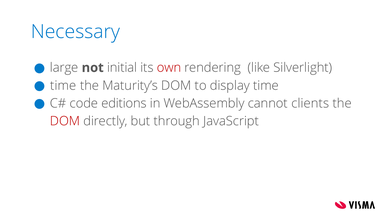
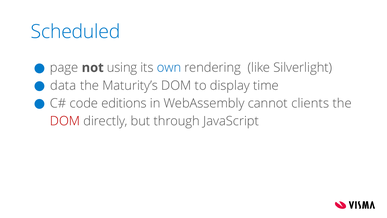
Necessary: Necessary -> Scheduled
large: large -> page
initial: initial -> using
own colour: red -> blue
time at (63, 85): time -> data
